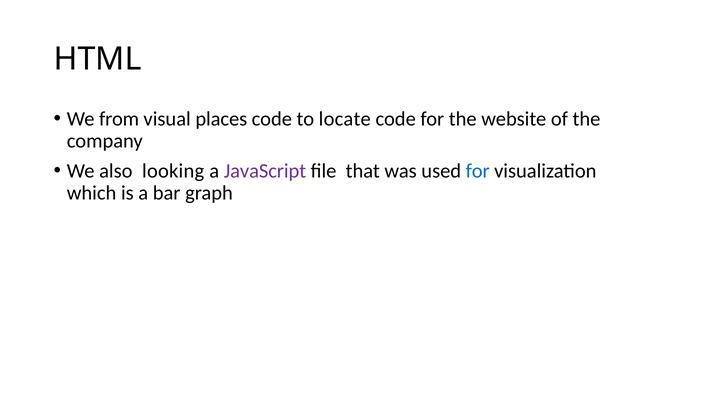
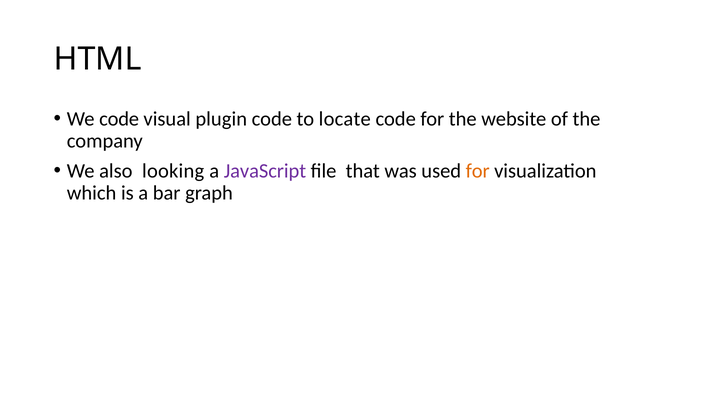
We from: from -> code
places: places -> plugin
for at (478, 171) colour: blue -> orange
